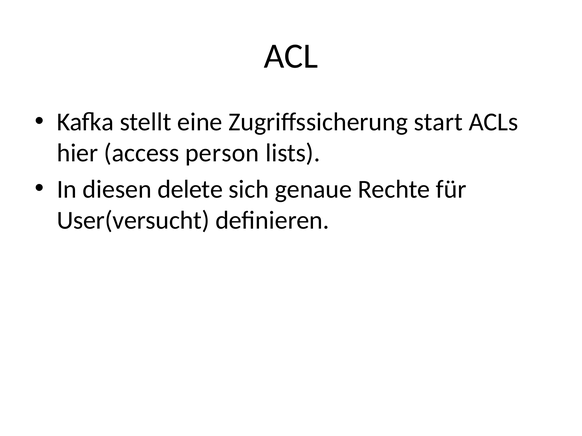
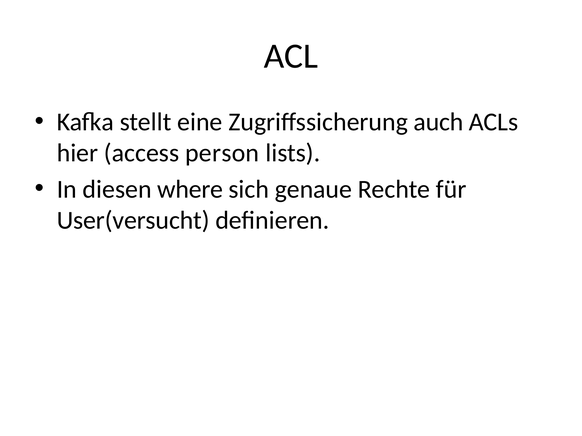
start: start -> auch
delete: delete -> where
